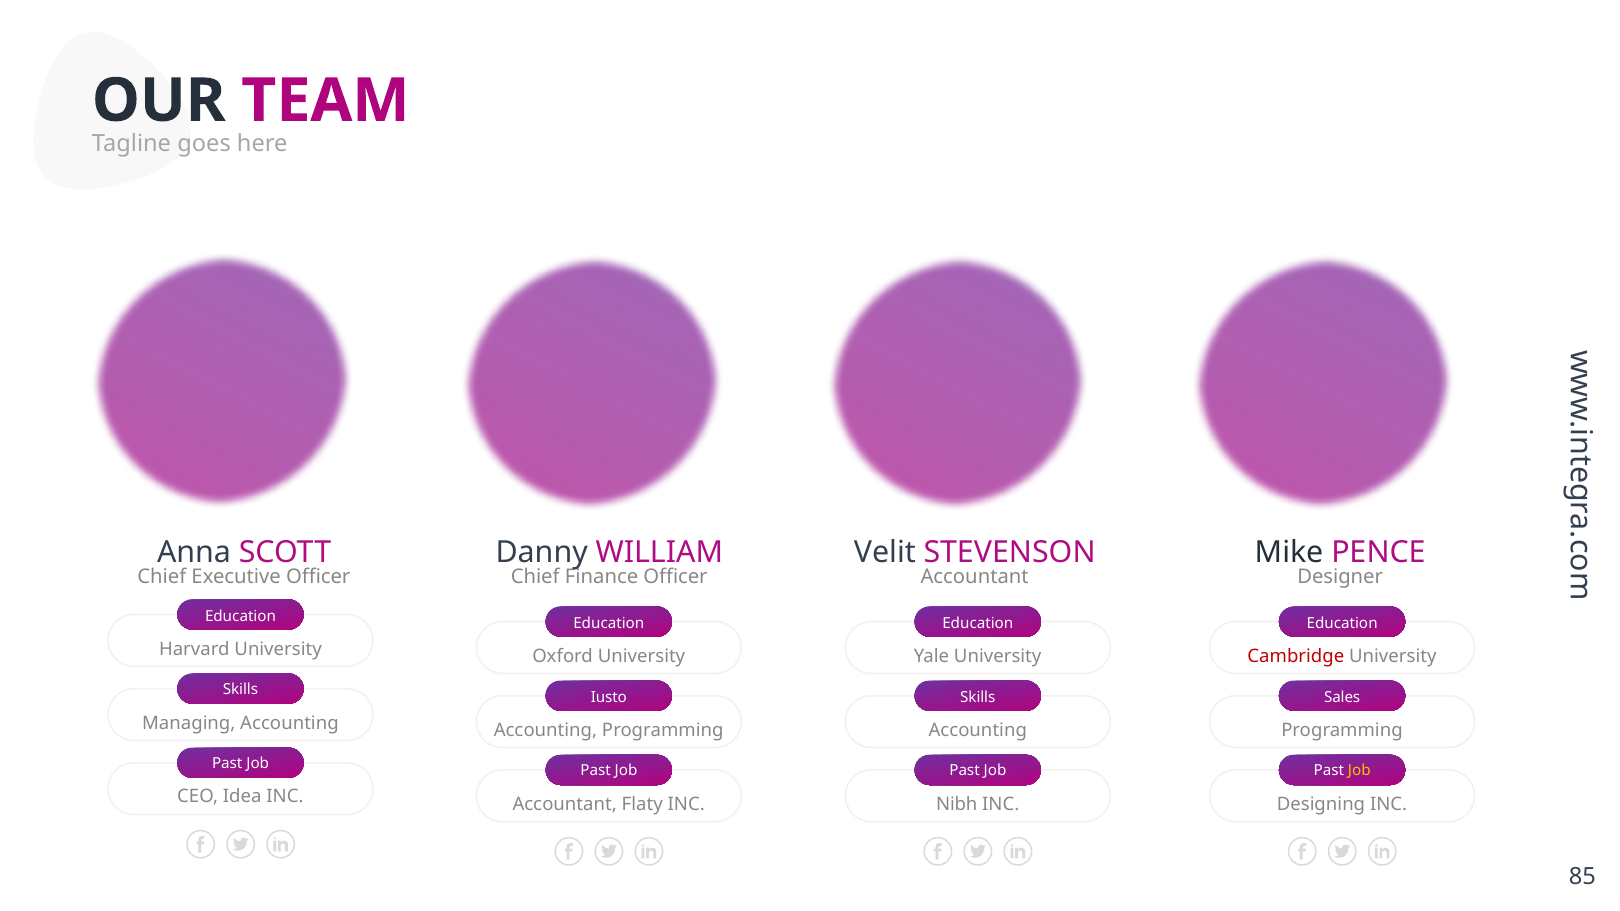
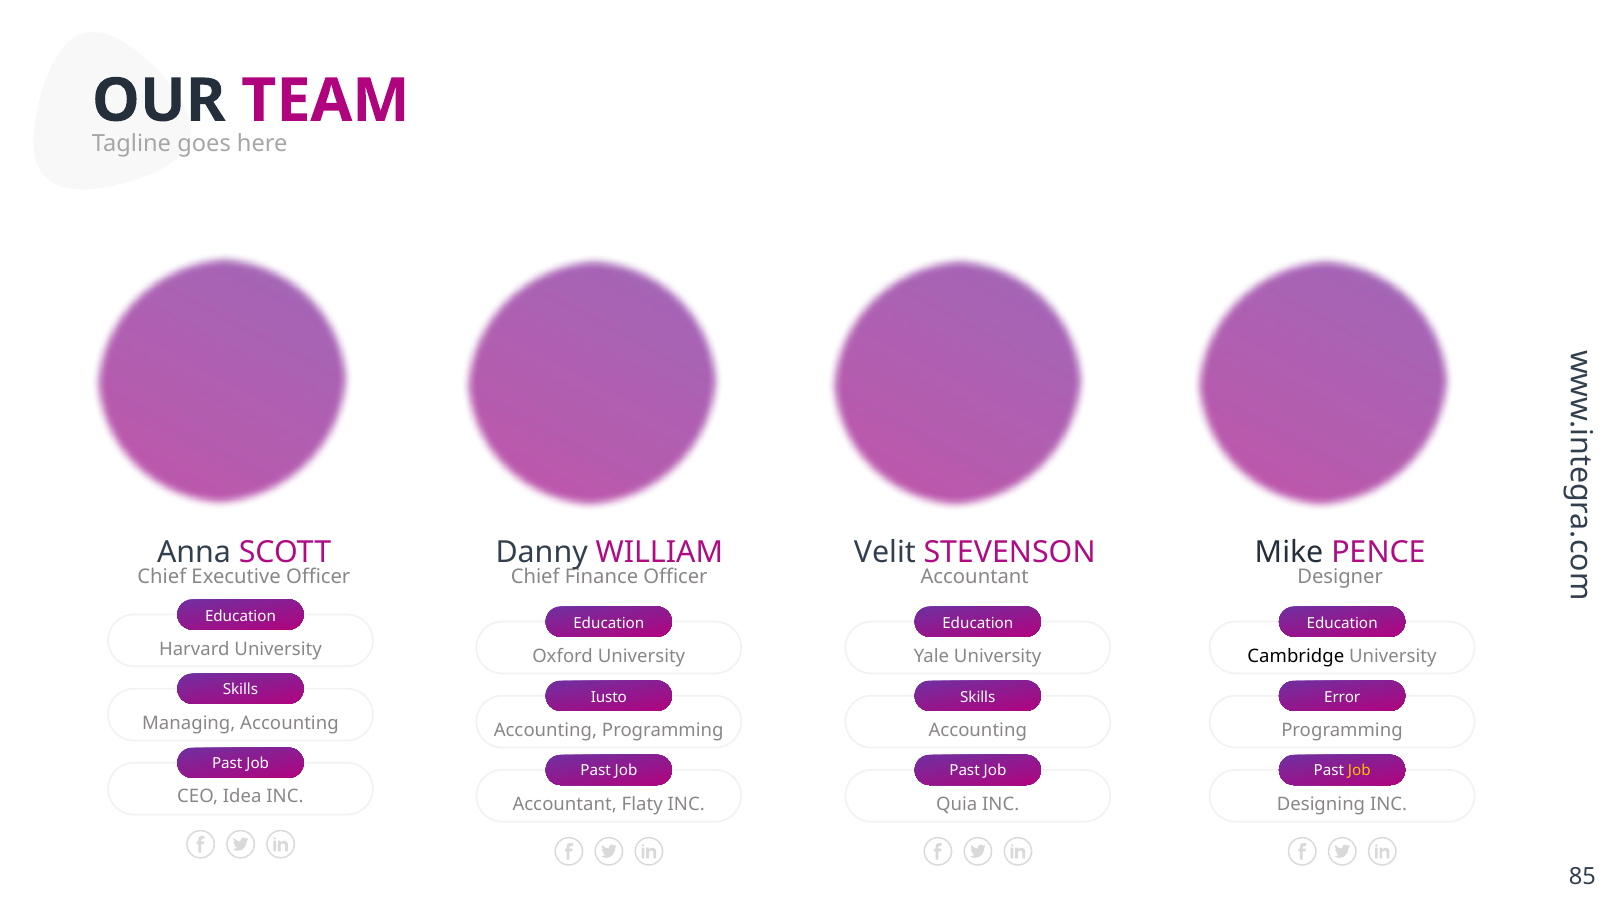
Cambridge colour: red -> black
Sales: Sales -> Error
Nibh: Nibh -> Quia
